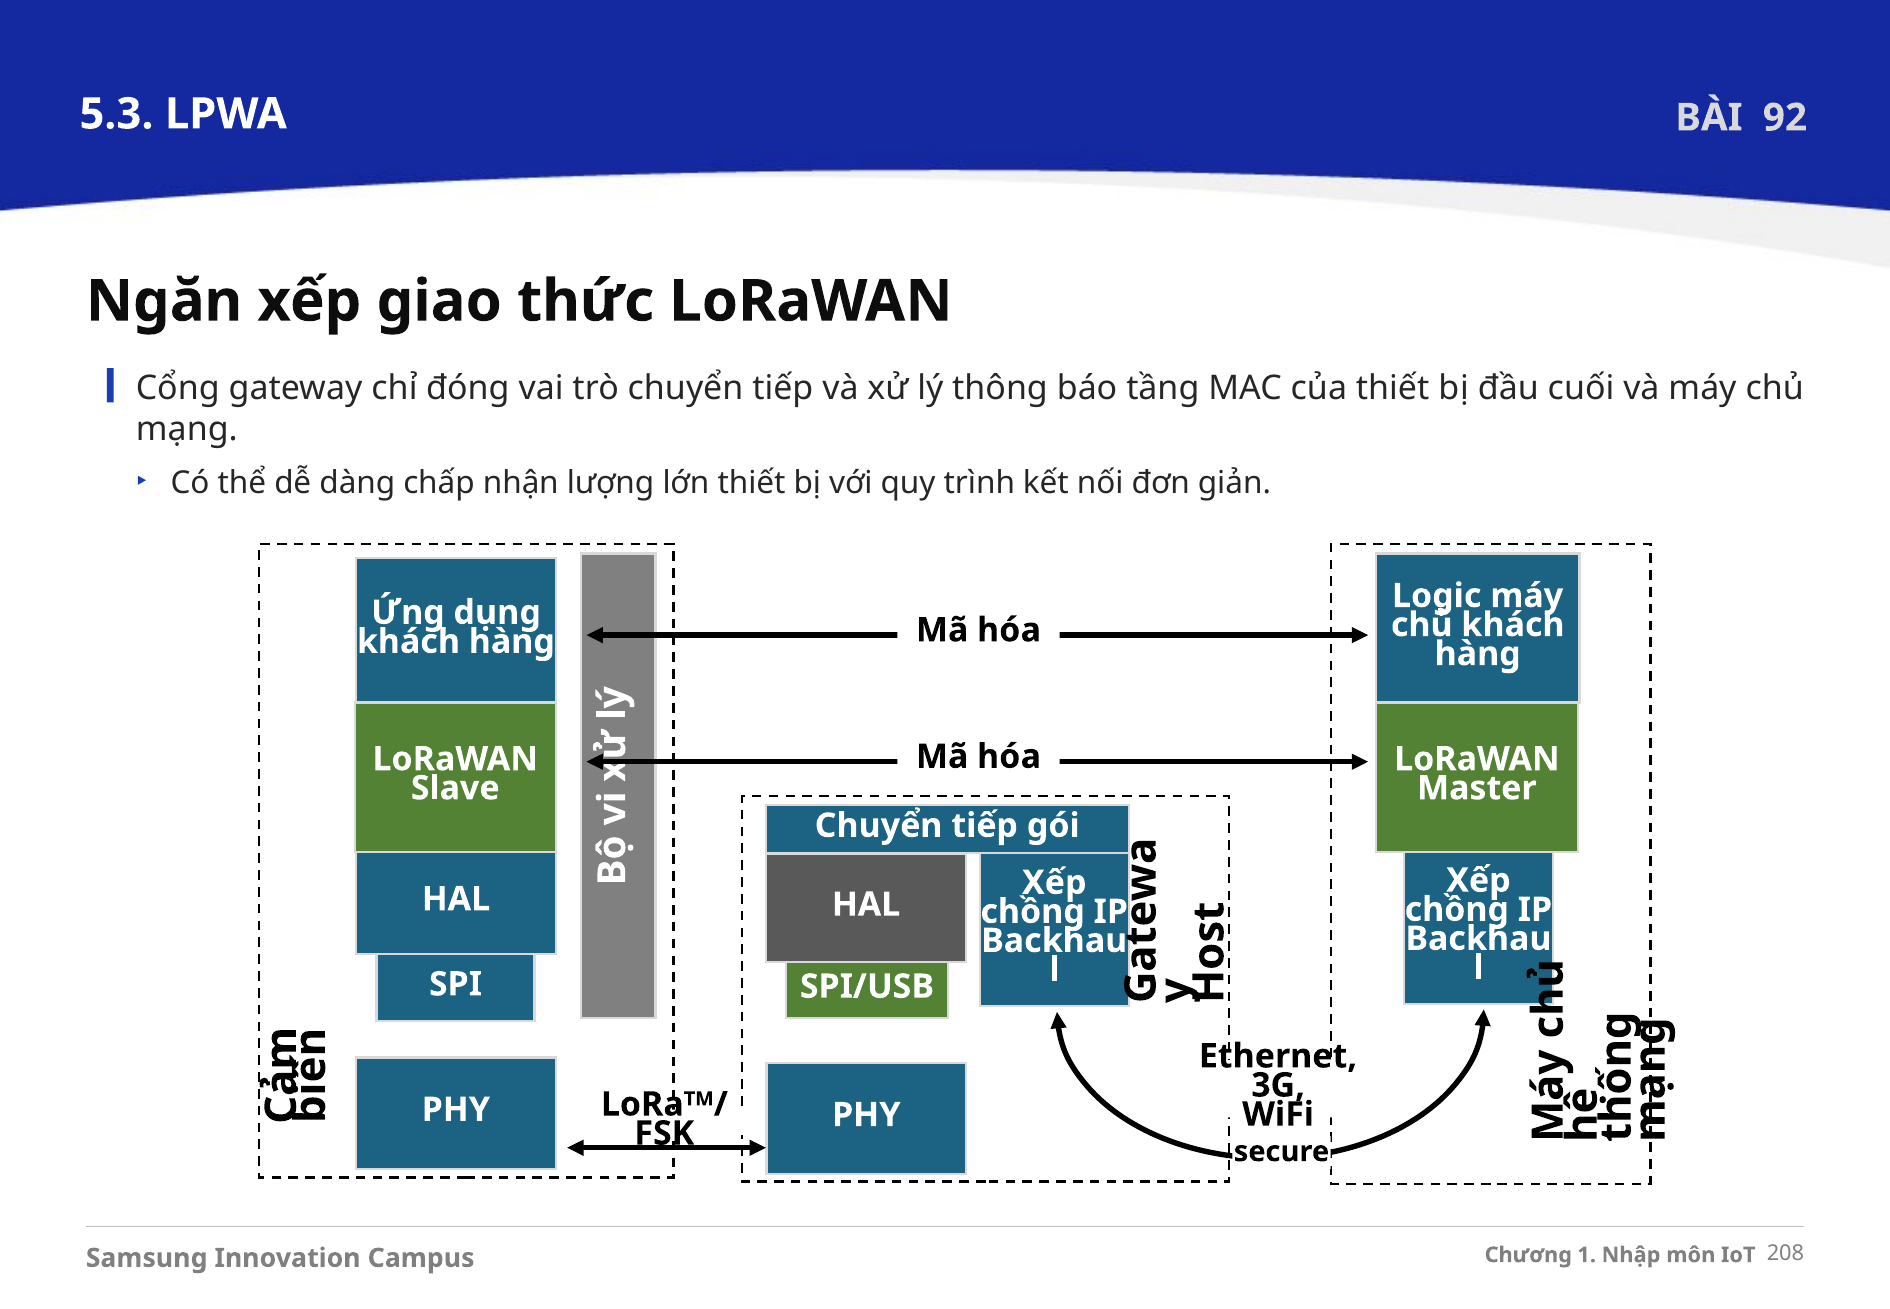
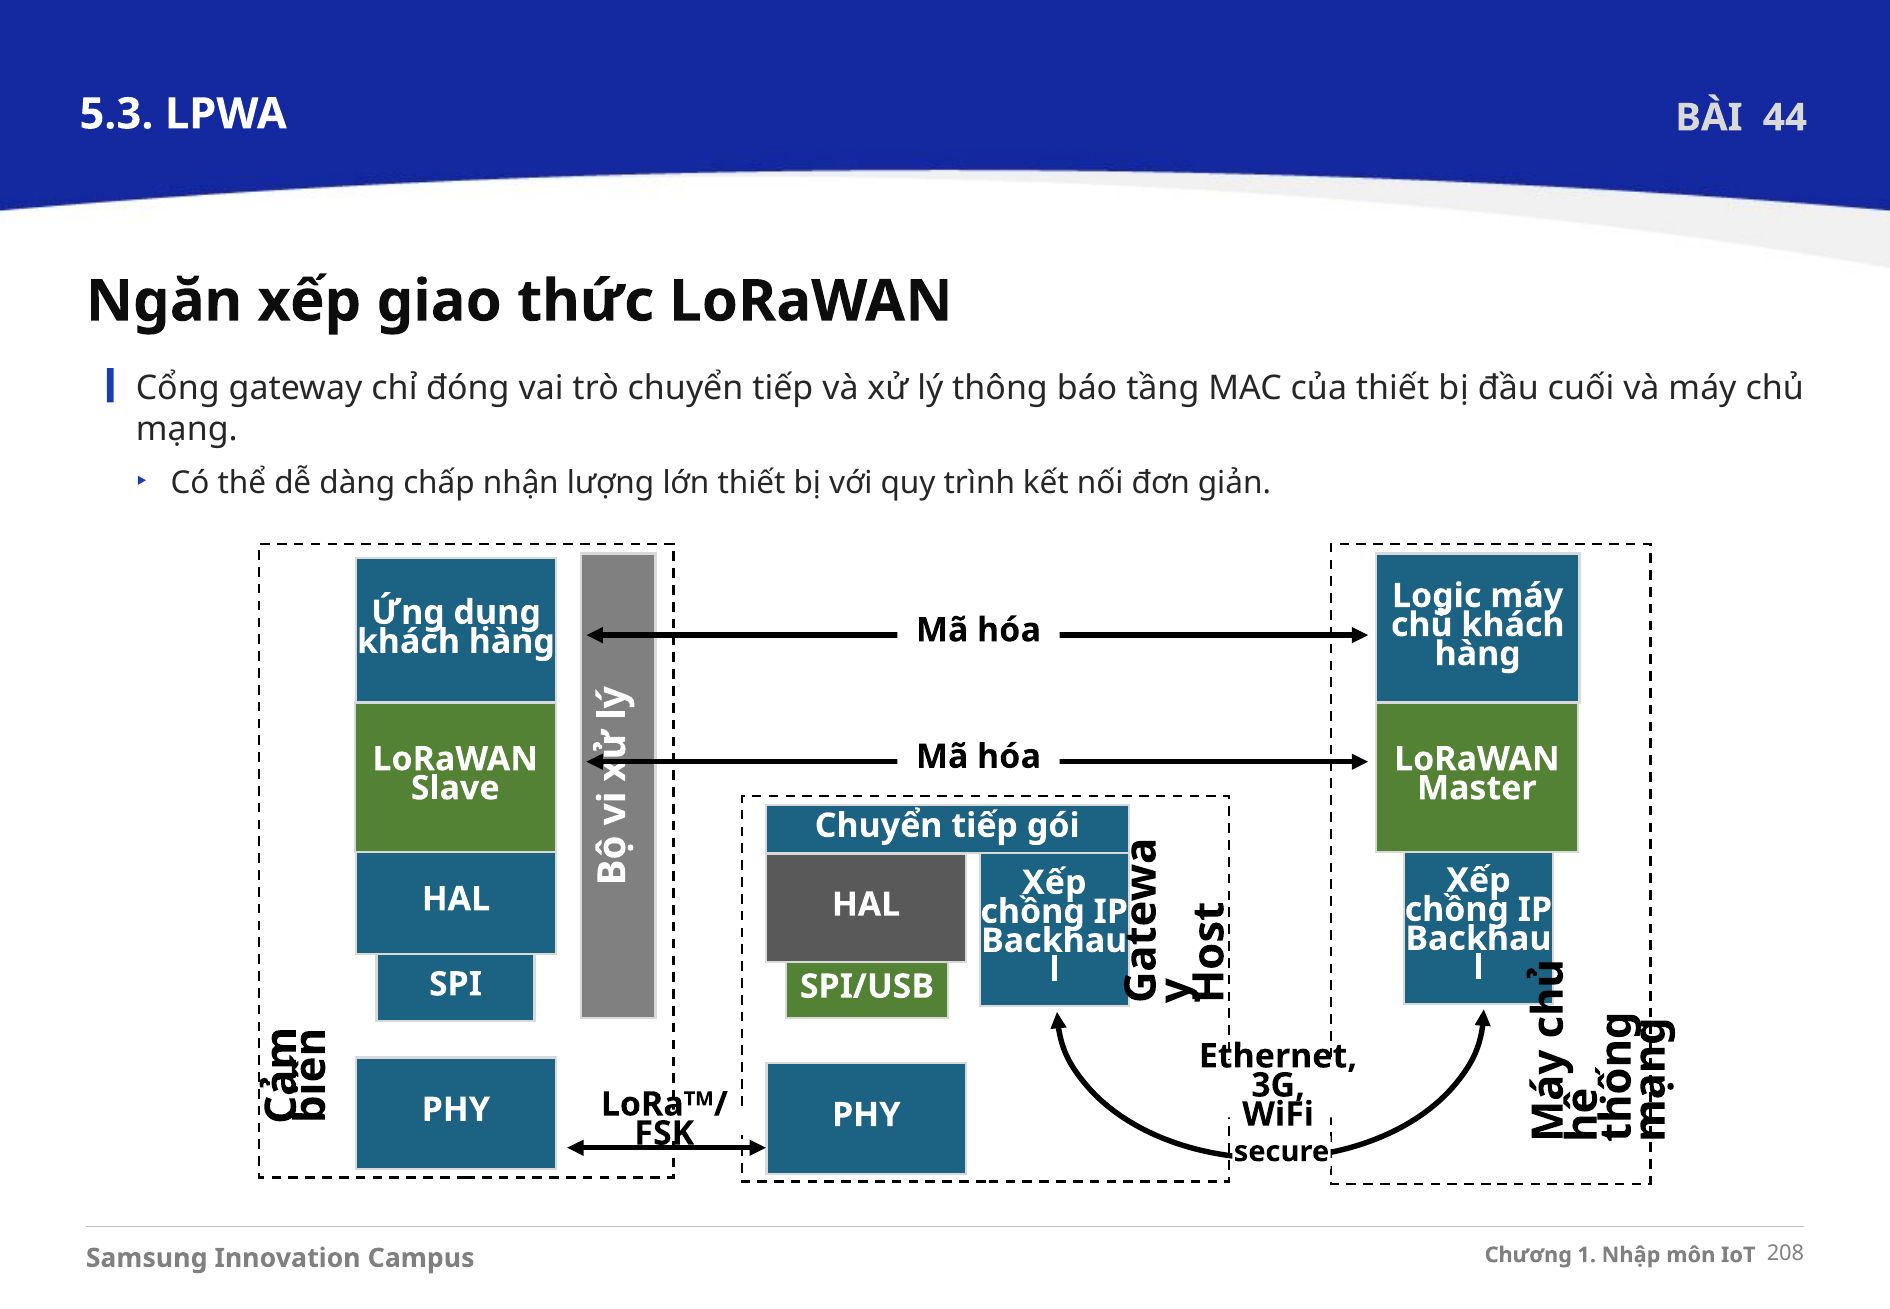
92: 92 -> 44
